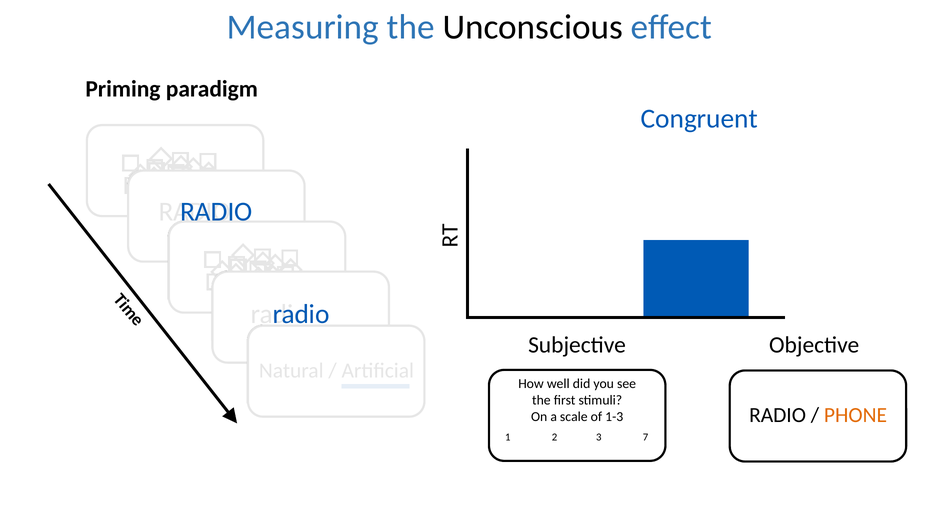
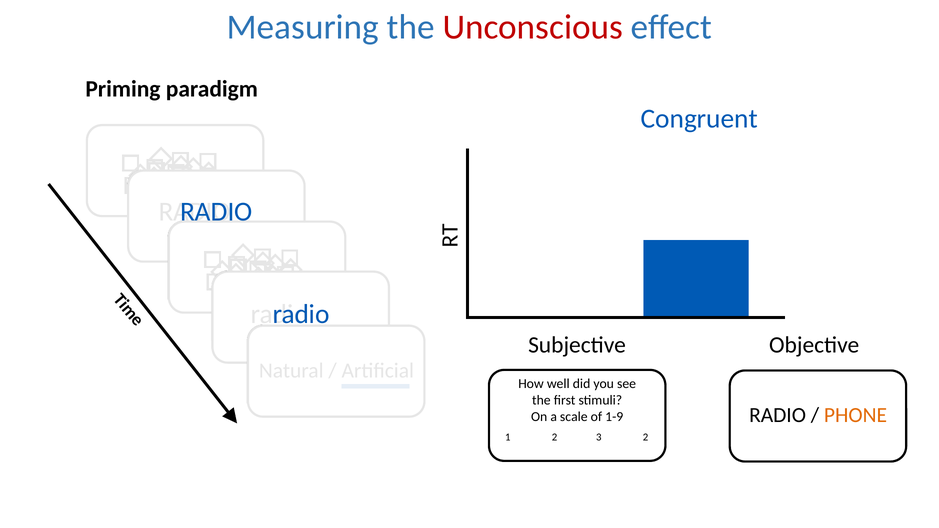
Unconscious colour: black -> red
1-3: 1-3 -> 1-9
3 7: 7 -> 2
